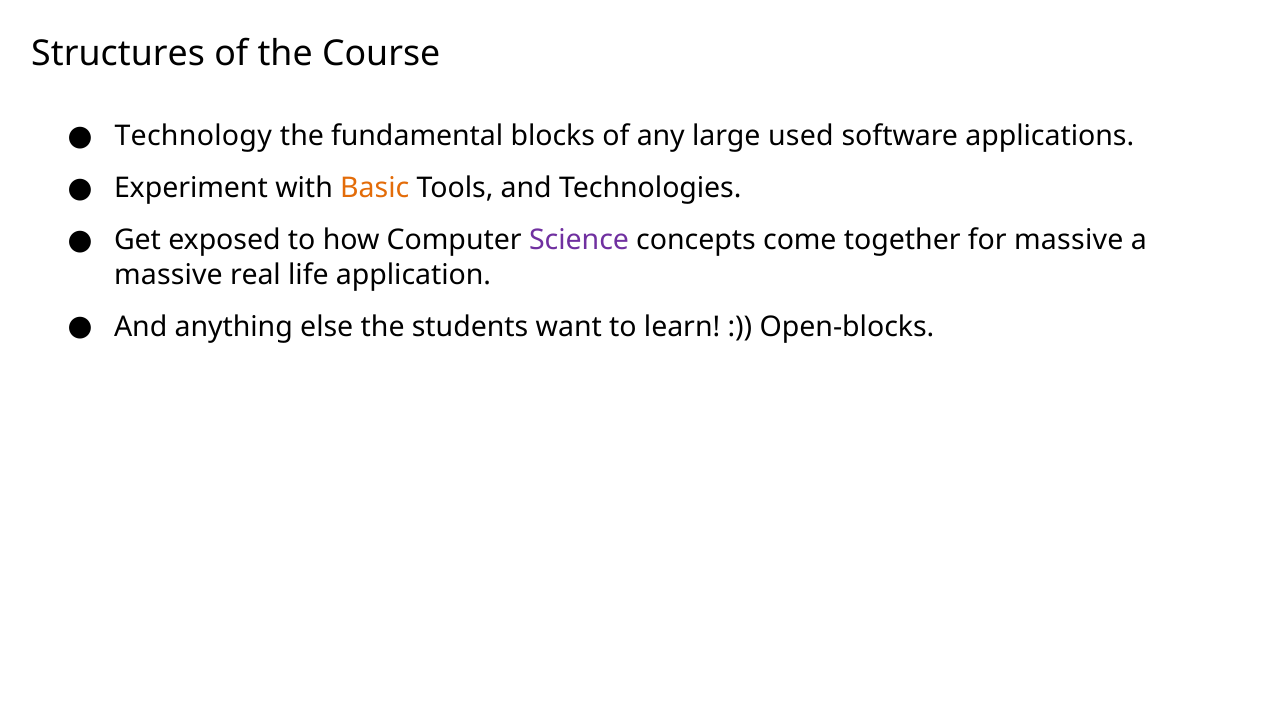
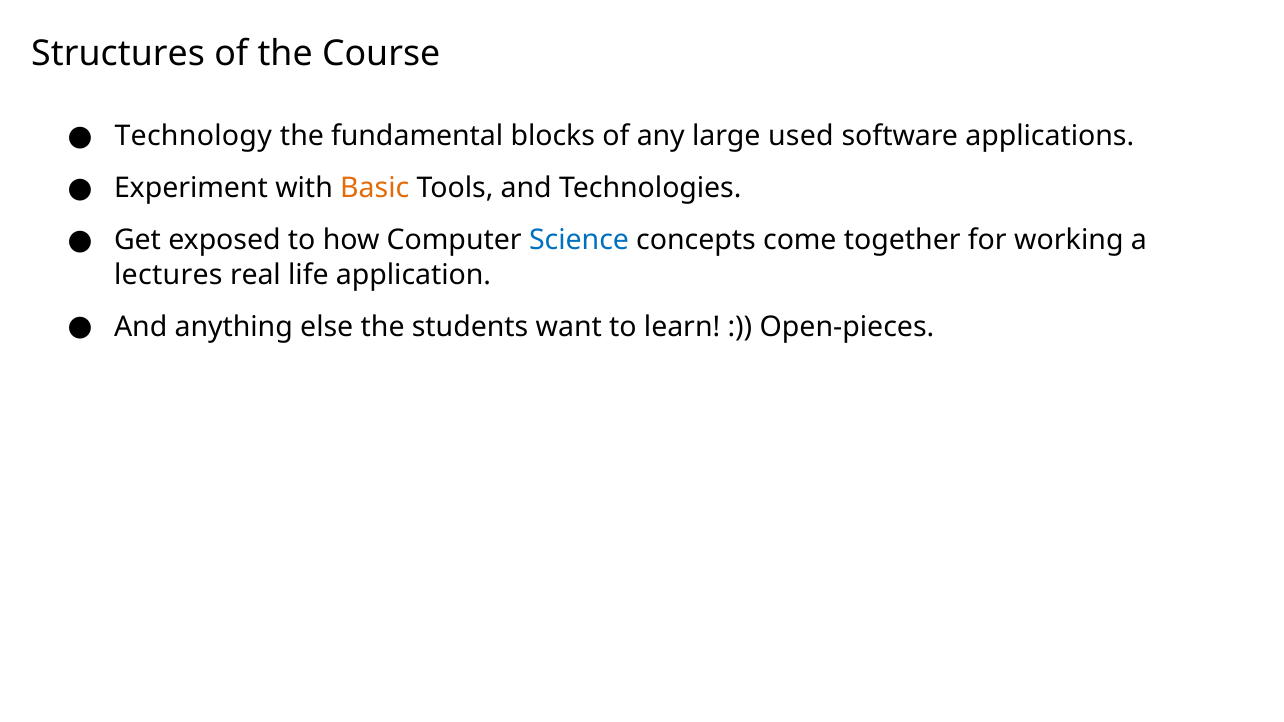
Science colour: purple -> blue
for massive: massive -> working
massive at (168, 275): massive -> lectures
Open-blocks: Open-blocks -> Open-pieces
